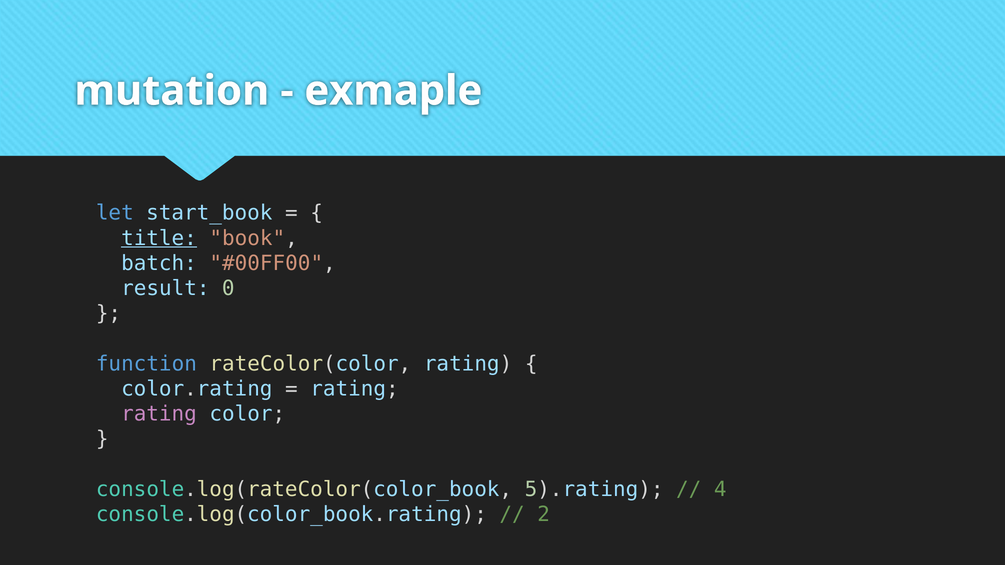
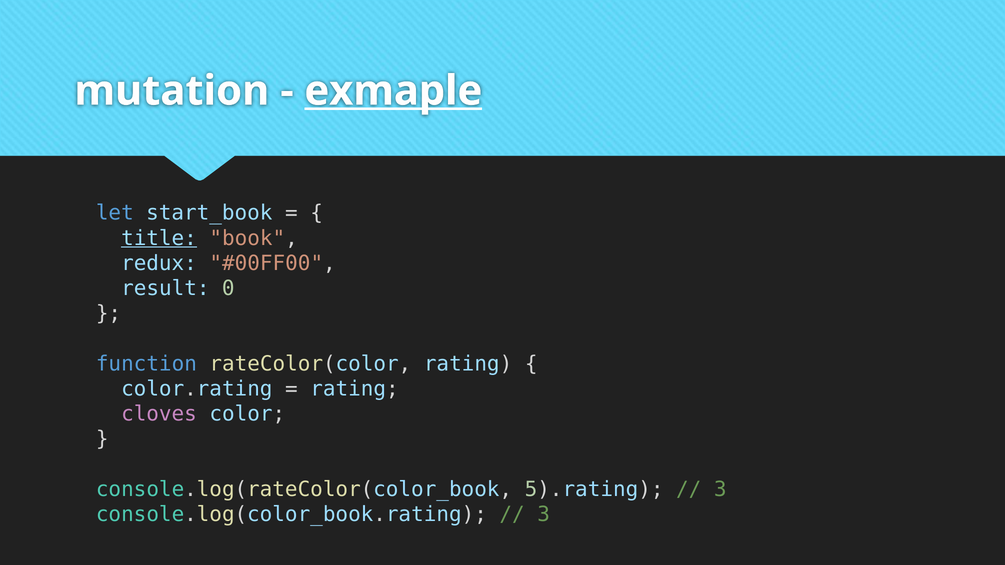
exmaple underline: none -> present
batch: batch -> redux
rating at (159, 414): rating -> cloves
4 at (720, 490): 4 -> 3
2 at (544, 515): 2 -> 3
